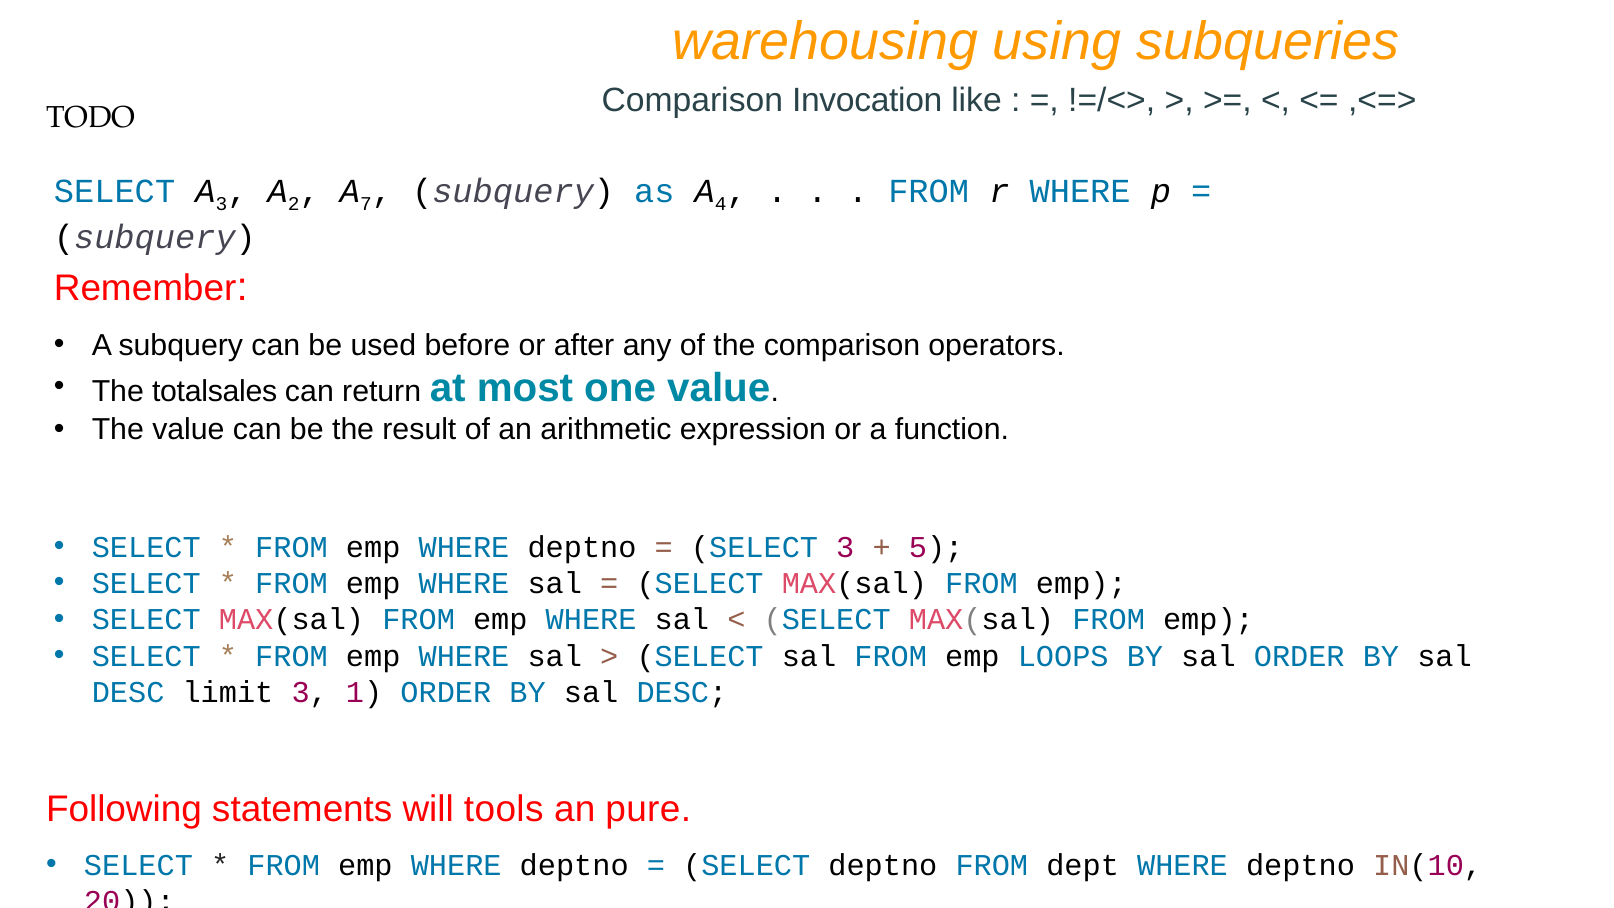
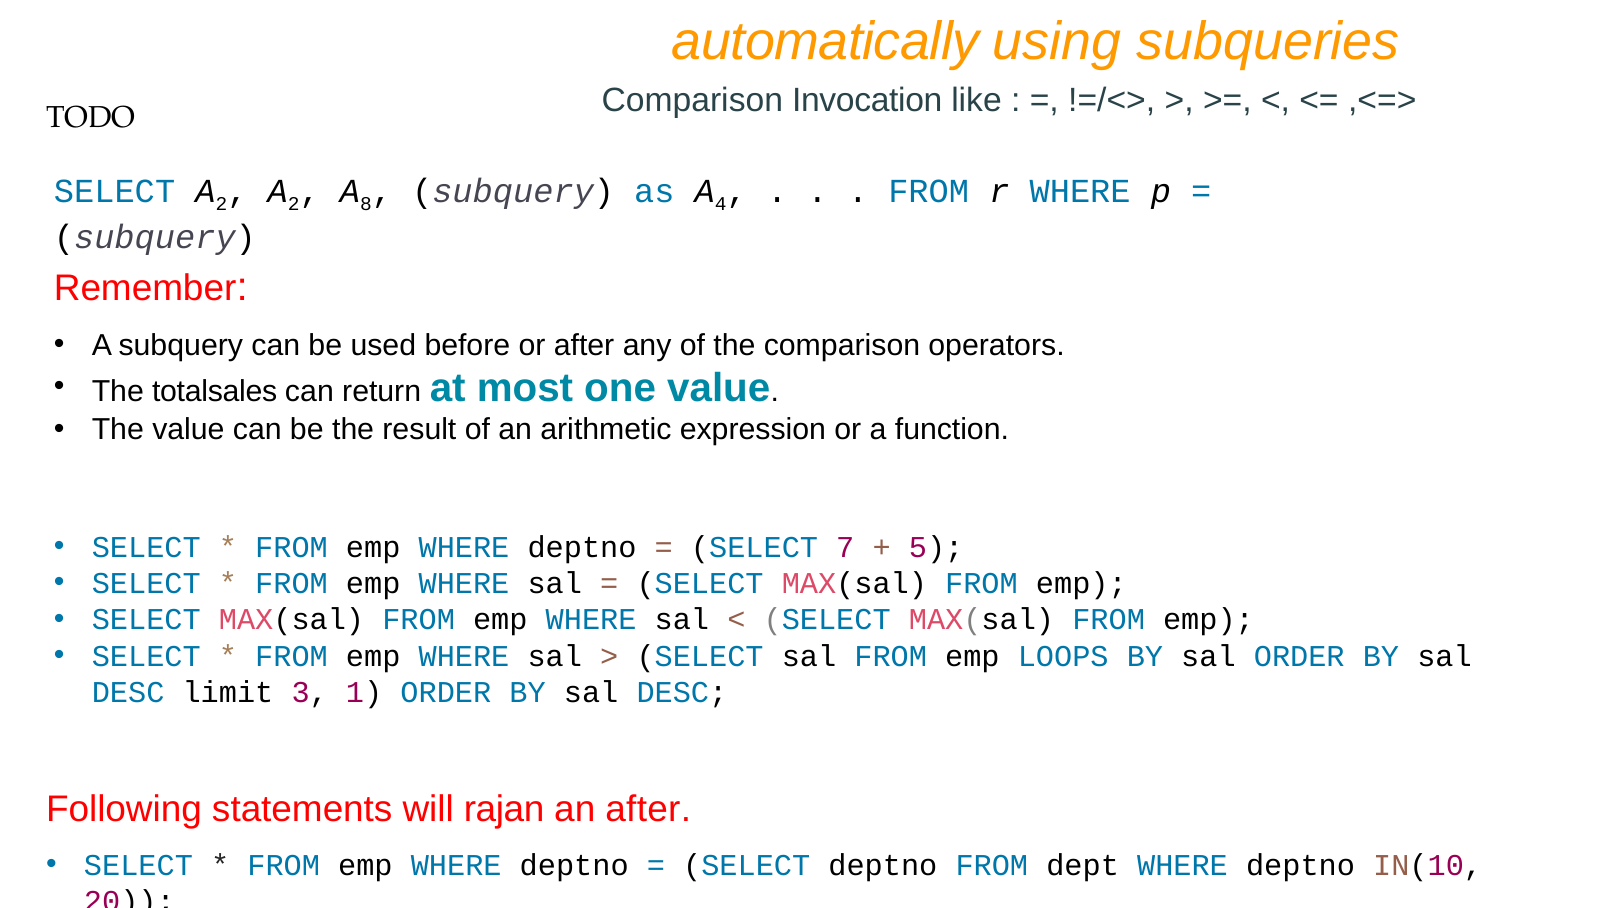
warehousing: warehousing -> automatically
SELECT A 3: 3 -> 2
7: 7 -> 8
SELECT 3: 3 -> 7
tools: tools -> rajan
an pure: pure -> after
